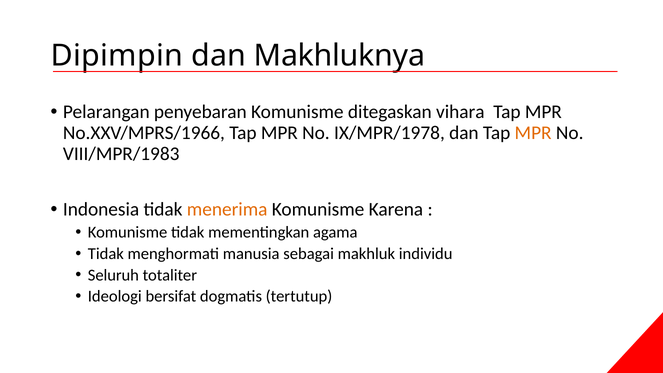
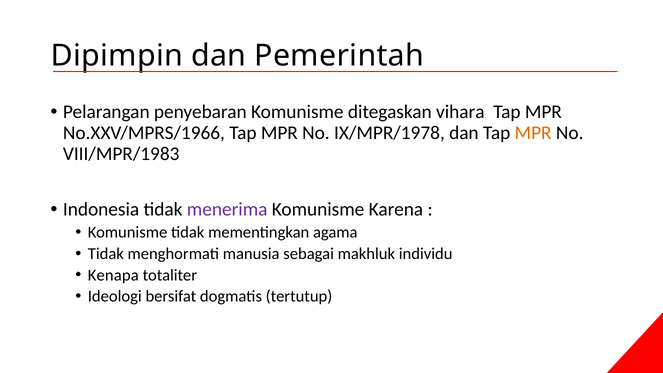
Makhluknya: Makhluknya -> Pemerintah
menerima colour: orange -> purple
Seluruh: Seluruh -> Kenapa
